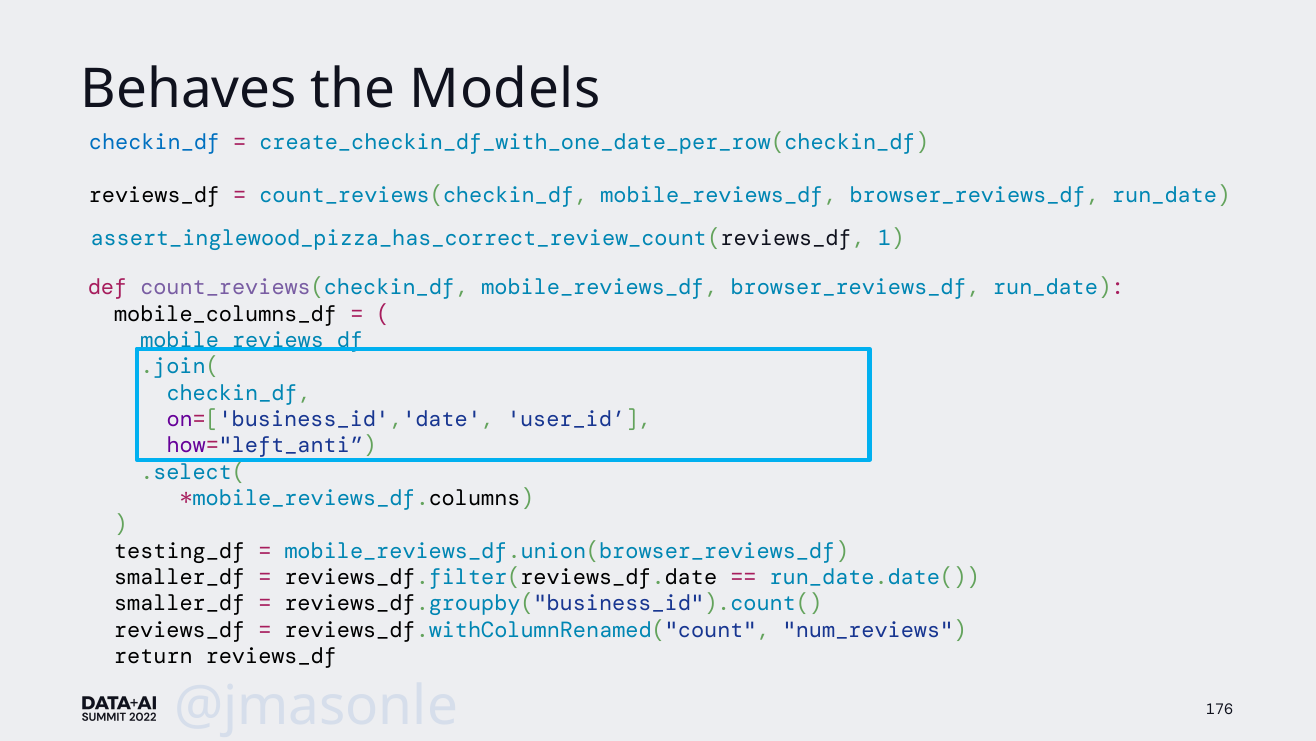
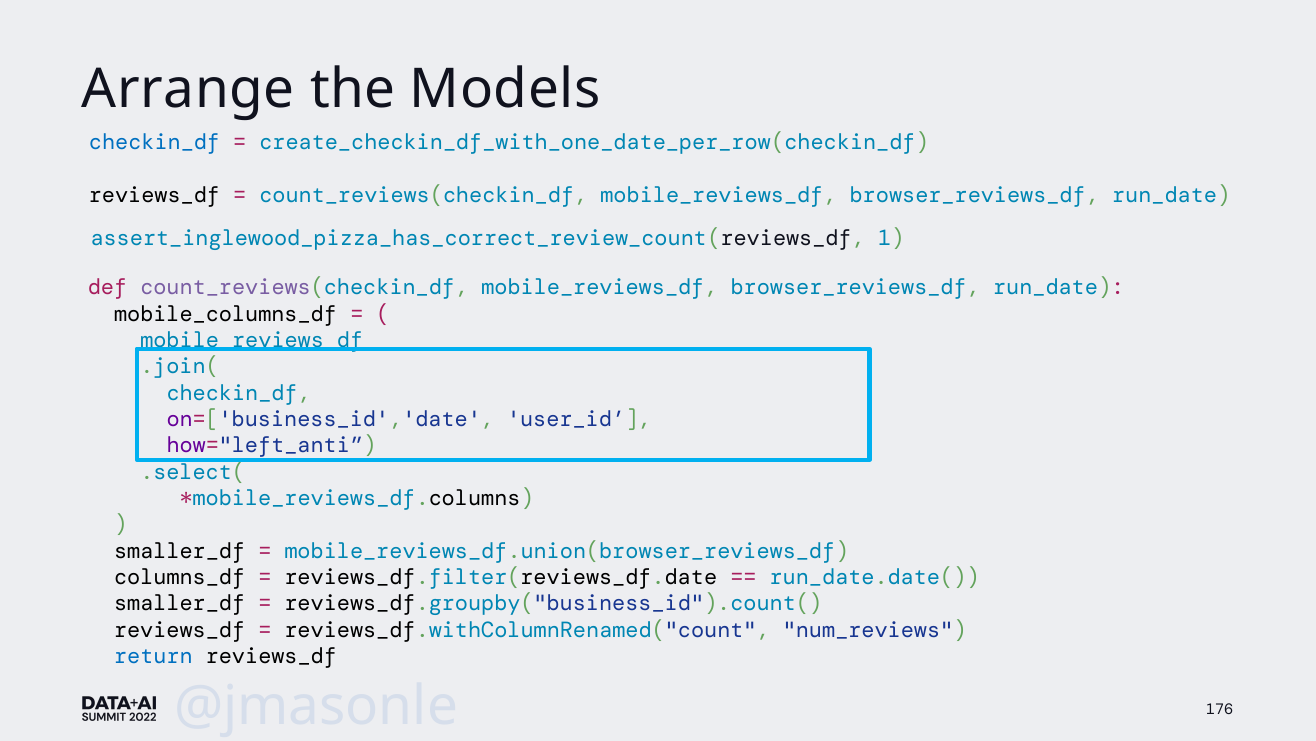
Behaves: Behaves -> Arrange
testing_df at (180, 551): testing_df -> smaller_df
smaller_df at (180, 577): smaller_df -> columns_df
return colour: black -> blue
